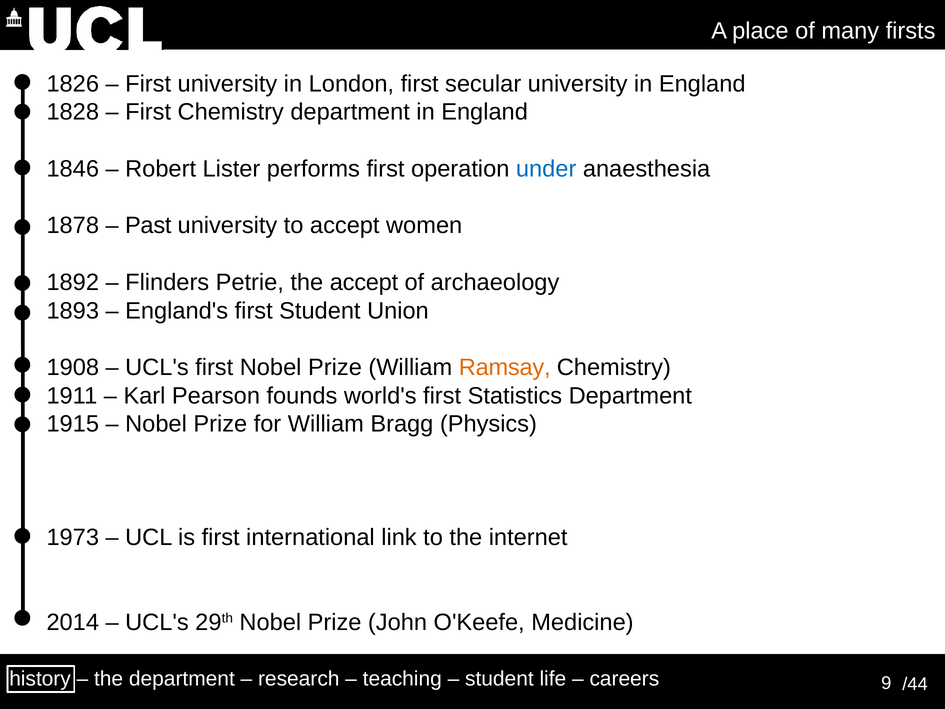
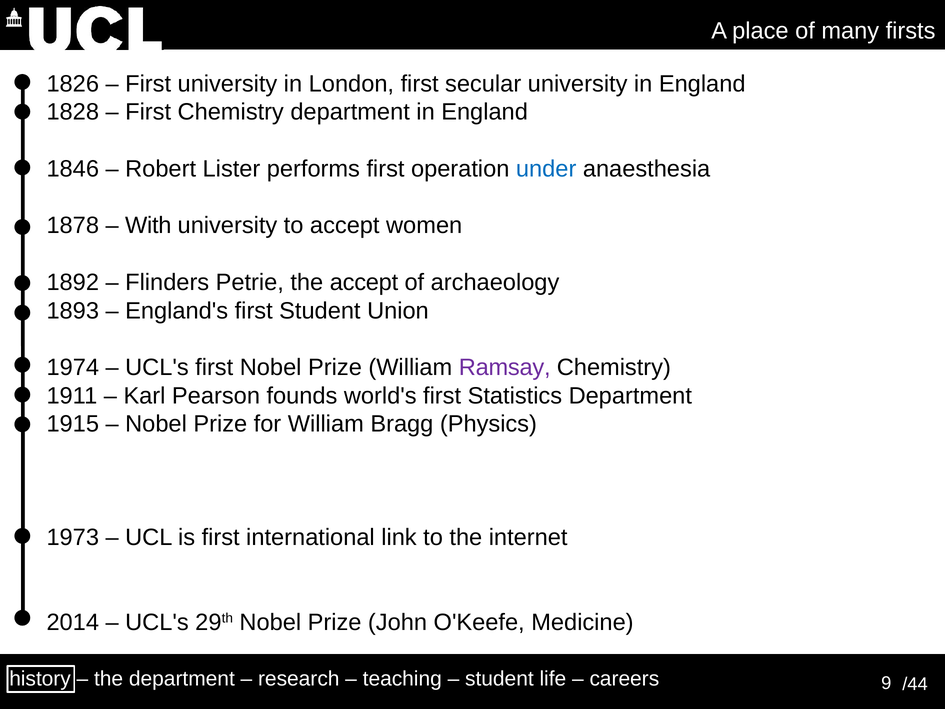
Past: Past -> With
1908: 1908 -> 1974
Ramsay colour: orange -> purple
